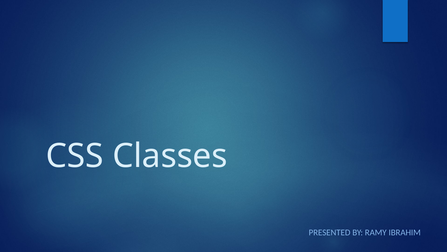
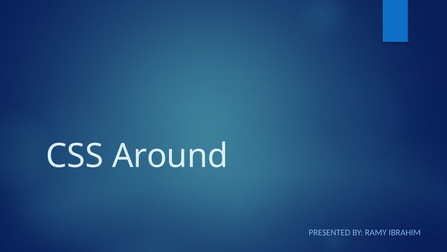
Classes: Classes -> Around
